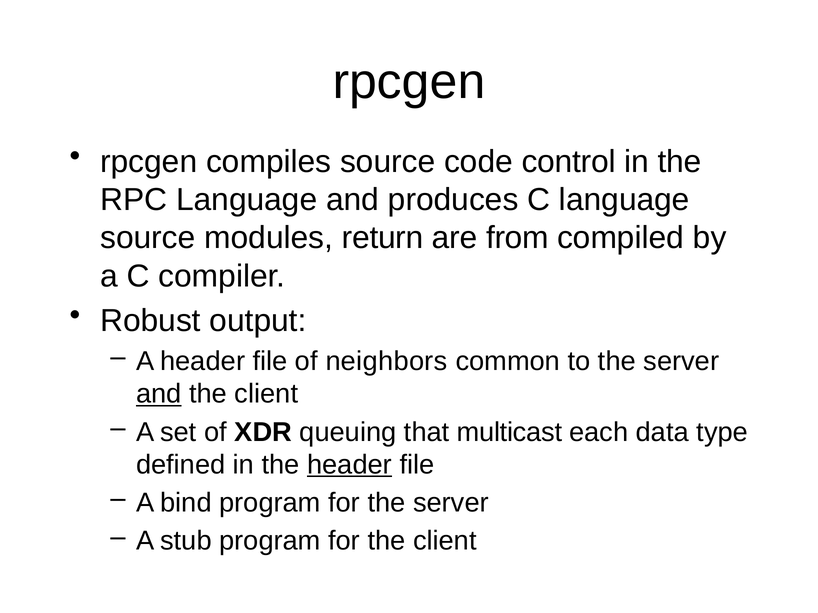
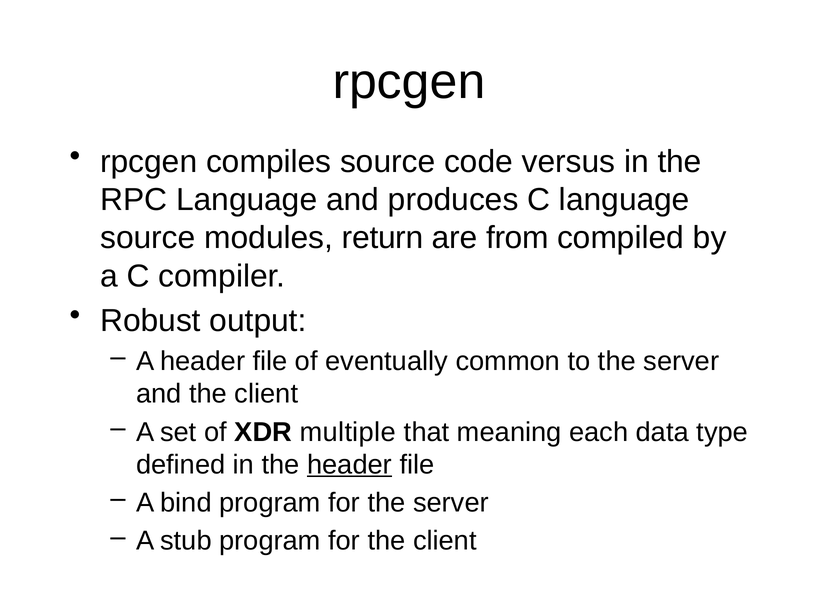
control: control -> versus
neighbors: neighbors -> eventually
and at (159, 394) underline: present -> none
queuing: queuing -> multiple
multicast: multicast -> meaning
